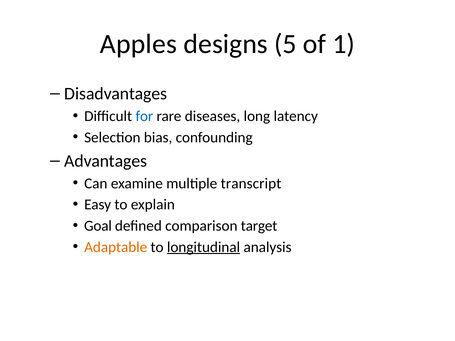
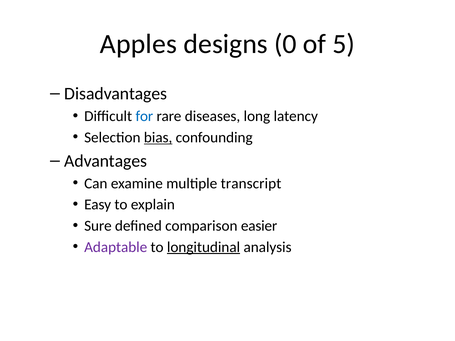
5: 5 -> 0
1: 1 -> 5
bias underline: none -> present
Goal: Goal -> Sure
target: target -> easier
Adaptable colour: orange -> purple
